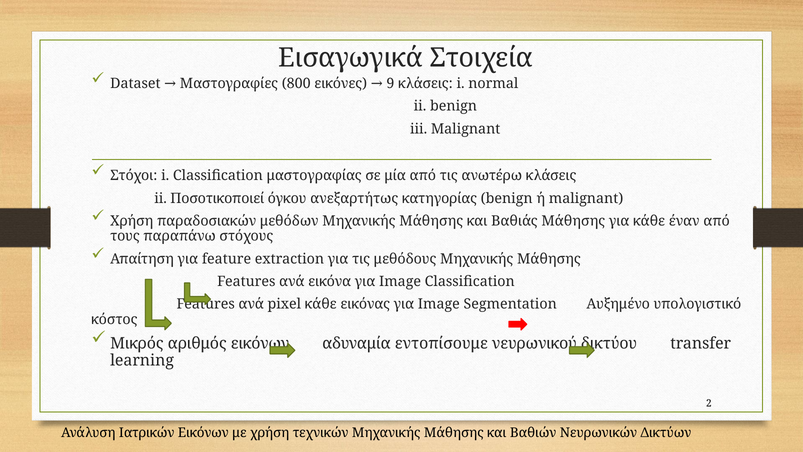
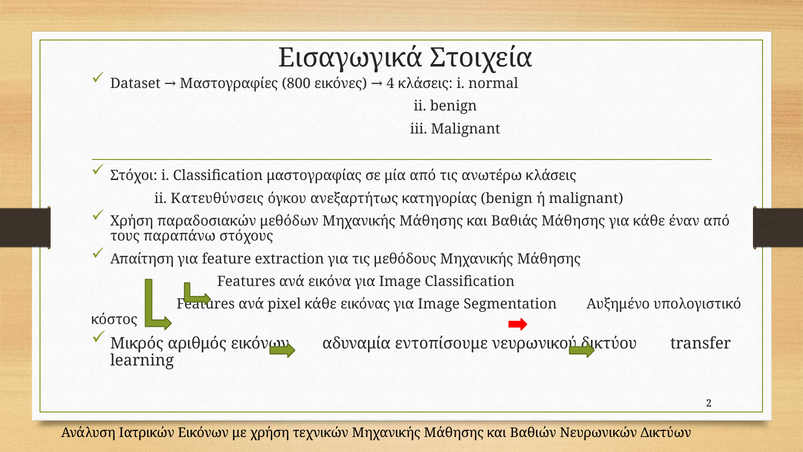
9: 9 -> 4
Ποσοτικοποιεί: Ποσοτικοποιεί -> Κατευθύνσεις
